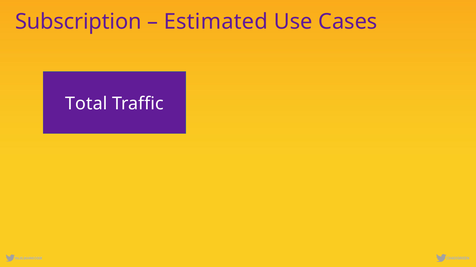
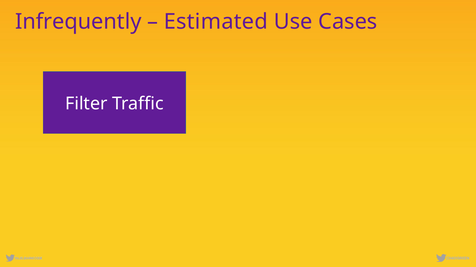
Subscription: Subscription -> Infrequently
Total: Total -> Filter
